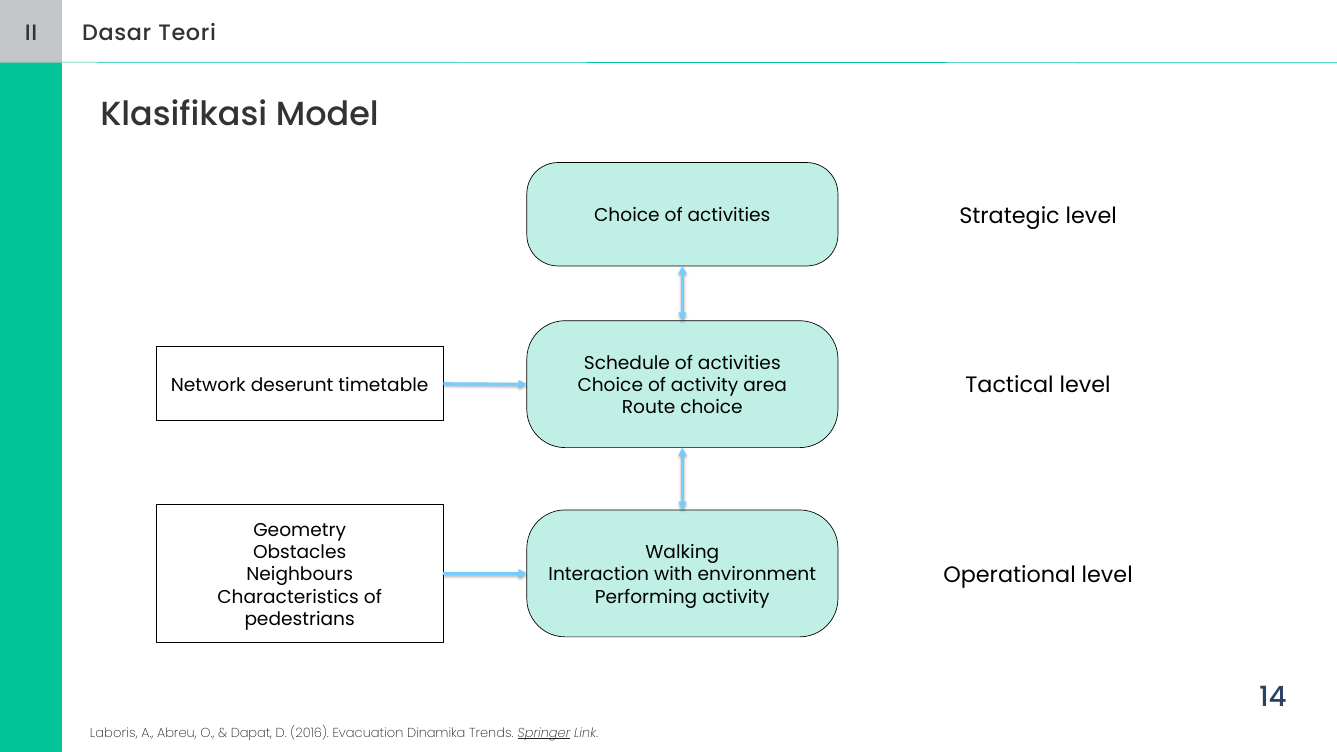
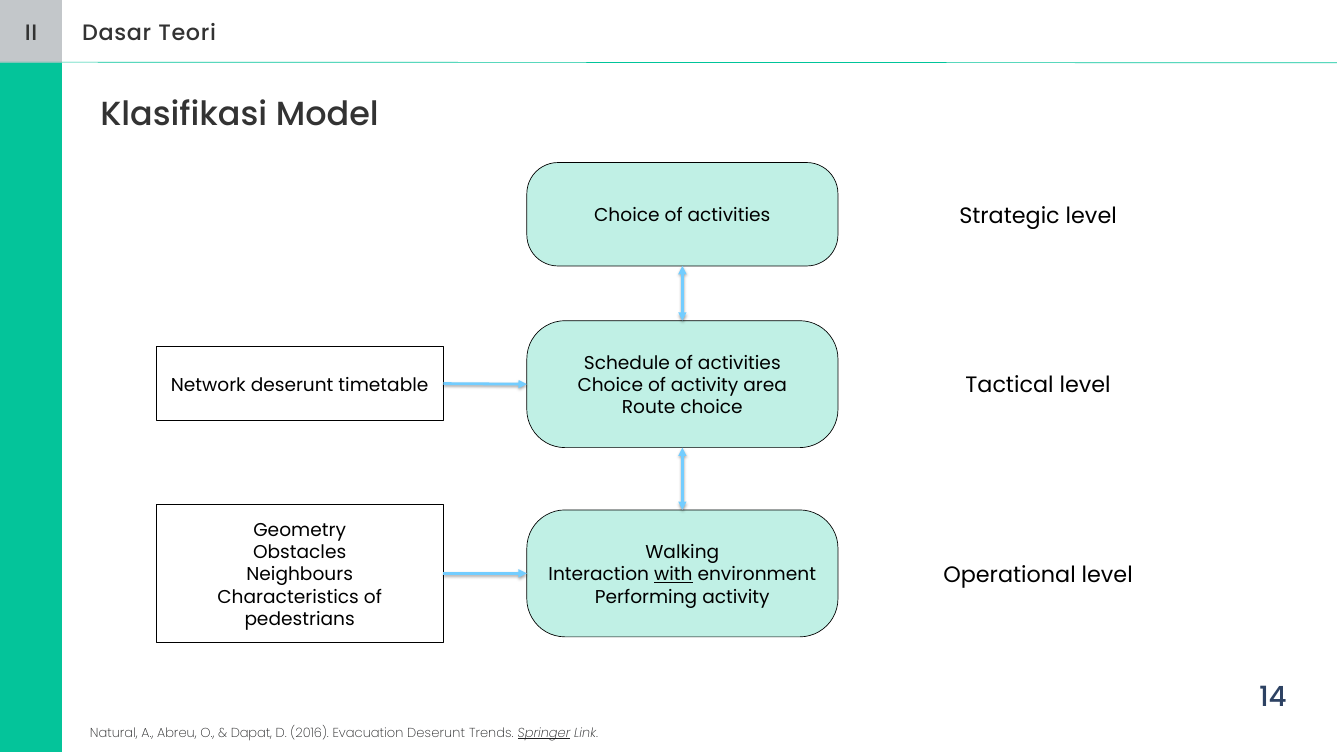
with underline: none -> present
Laboris: Laboris -> Natural
Evacuation Dinamika: Dinamika -> Deserunt
